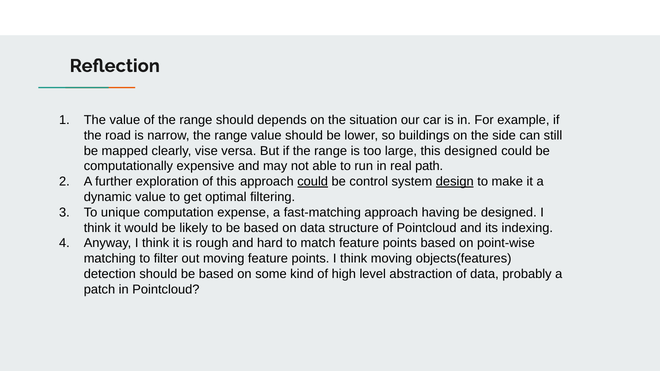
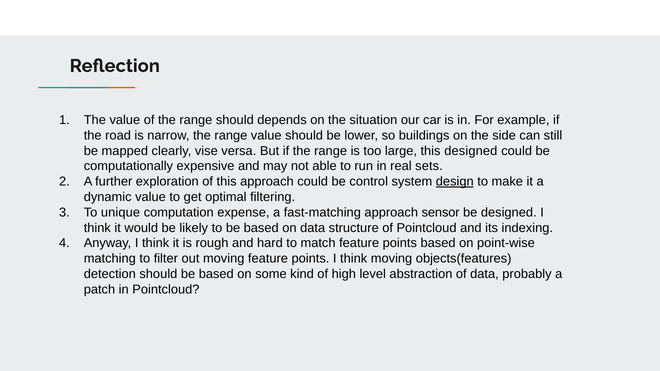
path: path -> sets
could at (313, 182) underline: present -> none
having: having -> sensor
